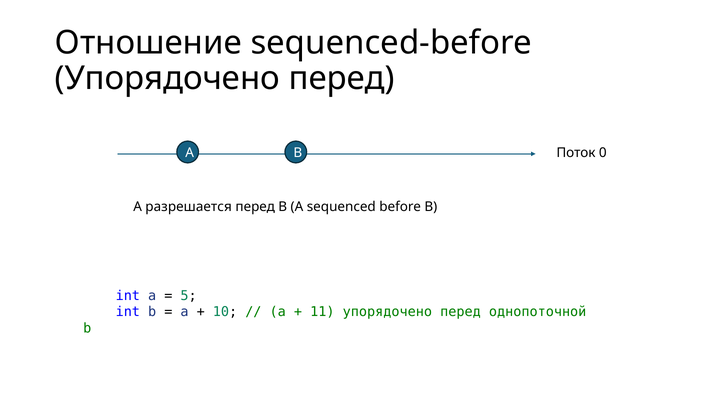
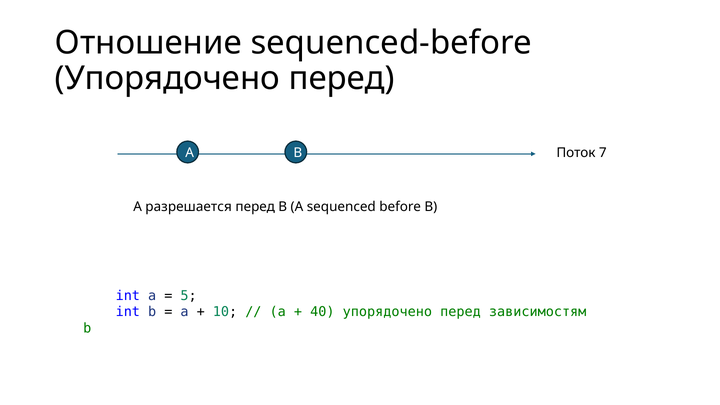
0: 0 -> 7
11: 11 -> 40
однопоточной: однопоточной -> зависимостям
